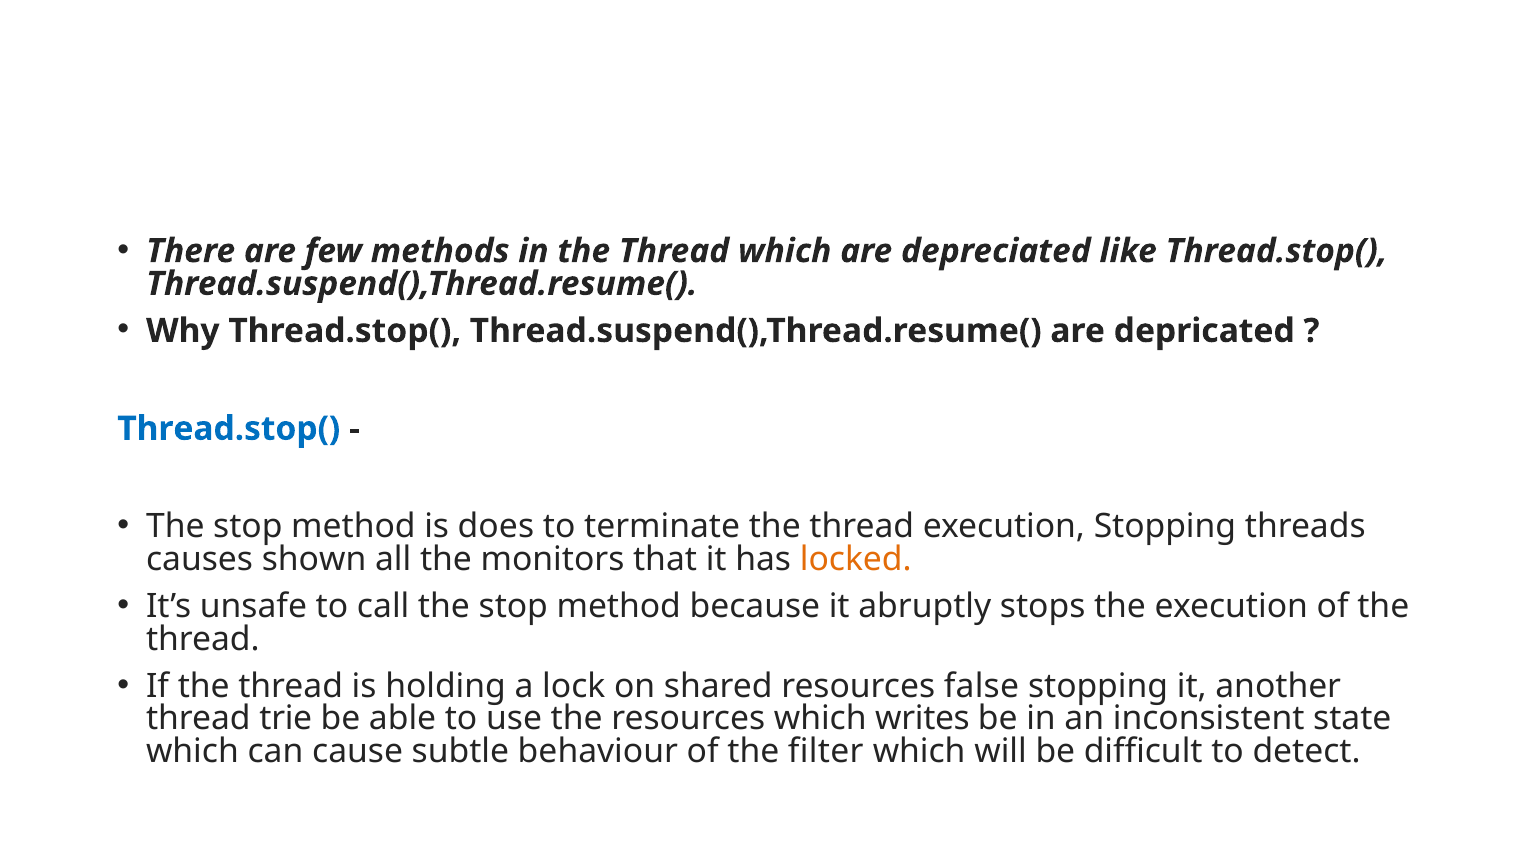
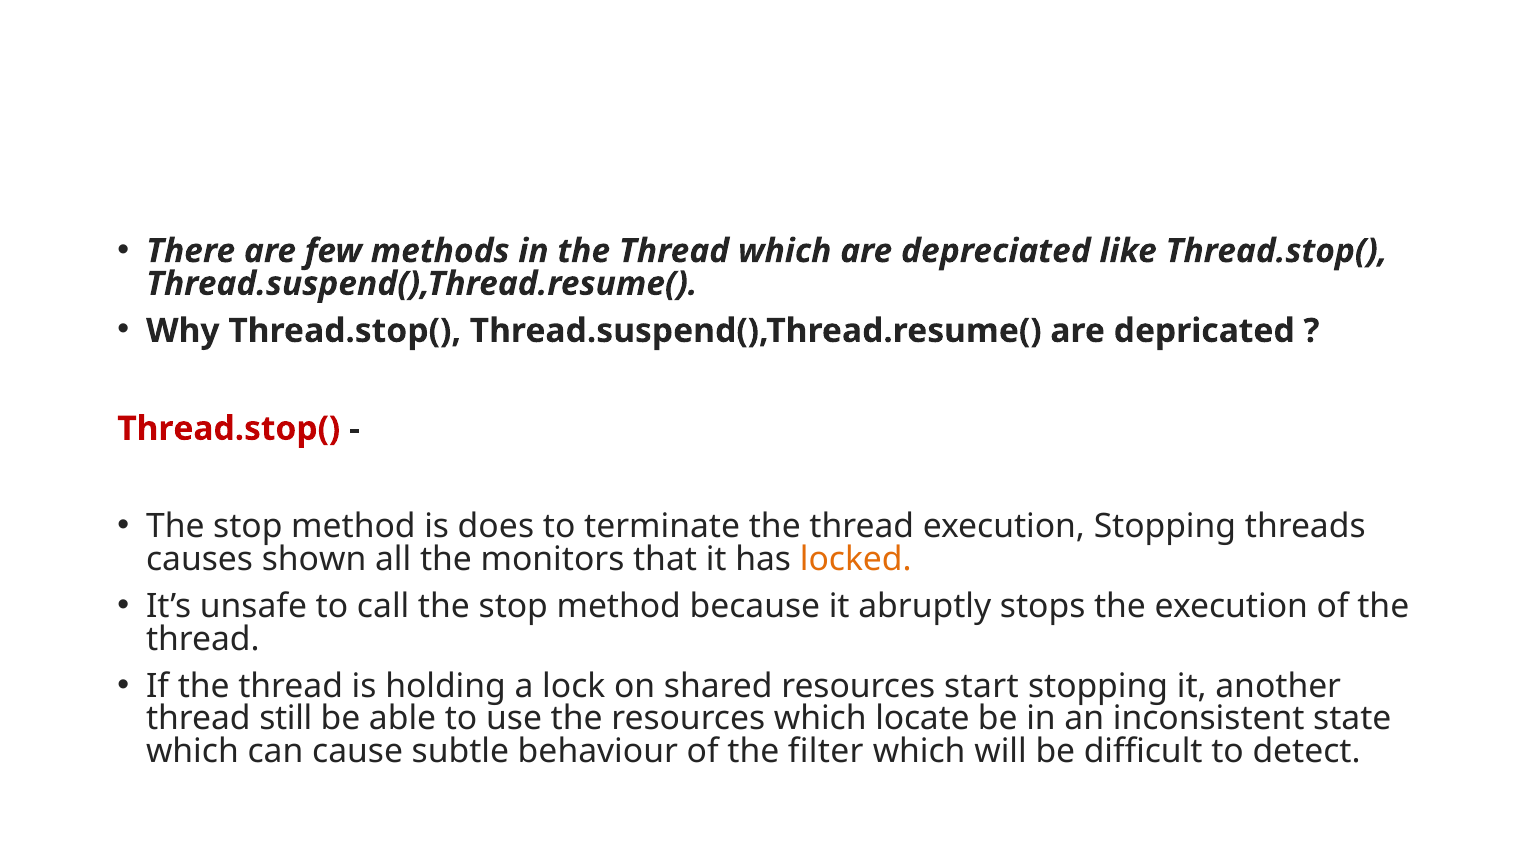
Thread.stop( at (229, 429) colour: blue -> red
false: false -> start
trie: trie -> still
writes: writes -> locate
